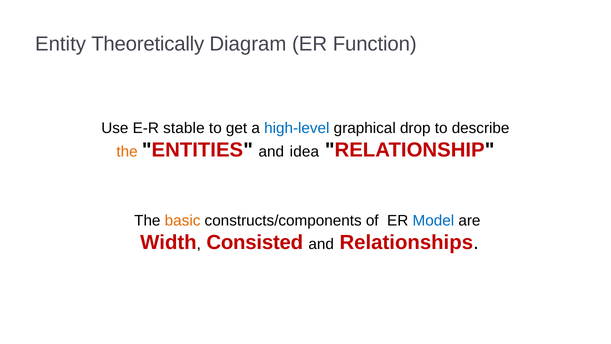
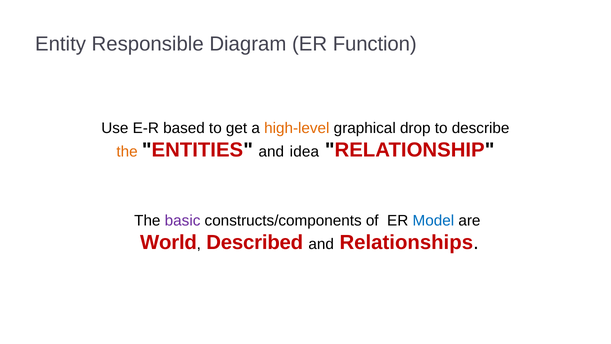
Theoretically: Theoretically -> Responsible
stable: stable -> based
high-level colour: blue -> orange
basic colour: orange -> purple
Width: Width -> World
Consisted: Consisted -> Described
